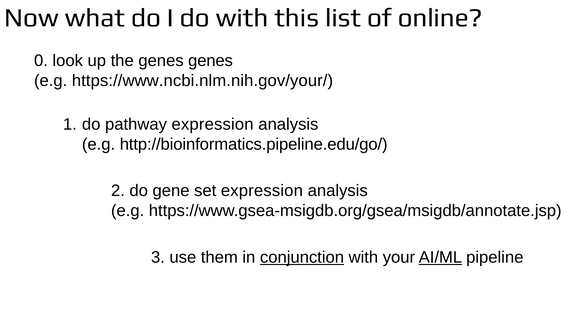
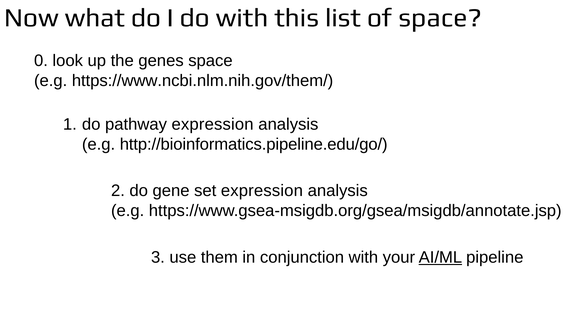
of online: online -> space
genes genes: genes -> space
https://www.ncbi.nlm.nih.gov/your/: https://www.ncbi.nlm.nih.gov/your/ -> https://www.ncbi.nlm.nih.gov/them/
conjunction underline: present -> none
